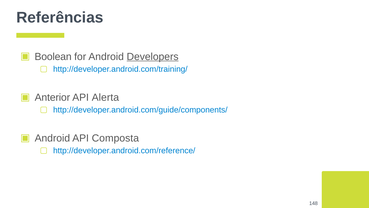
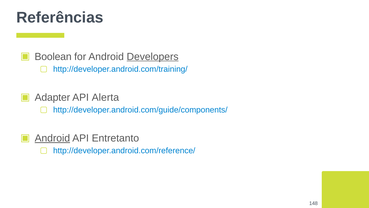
Anterior: Anterior -> Adapter
Android at (52, 138) underline: none -> present
Composta: Composta -> Entretanto
